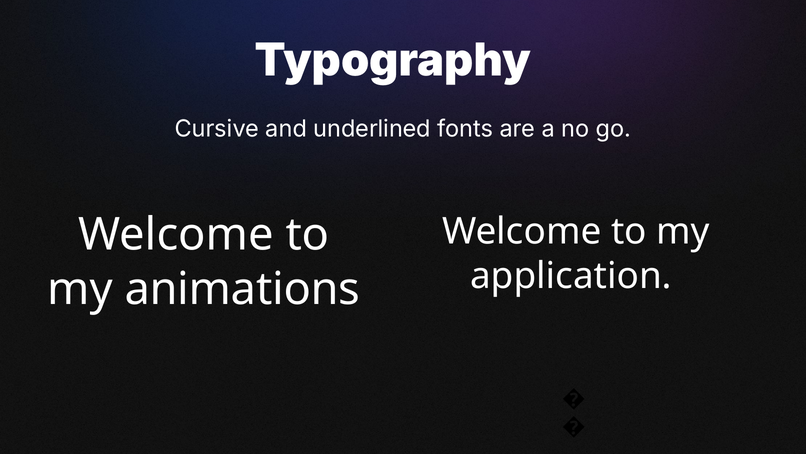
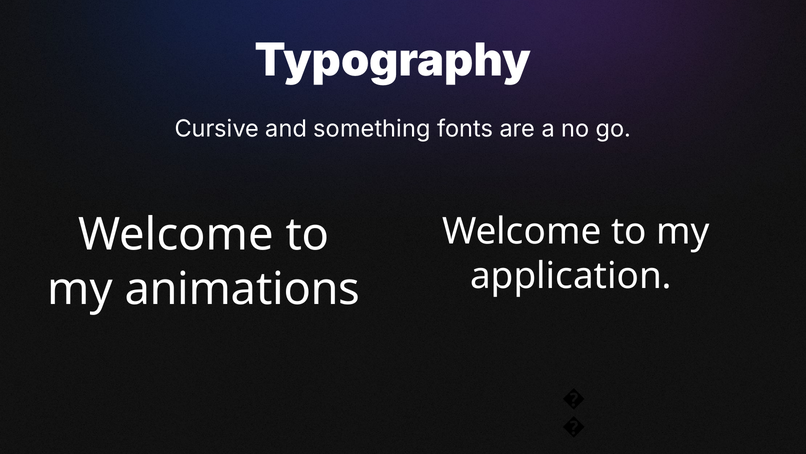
underlined: underlined -> something
